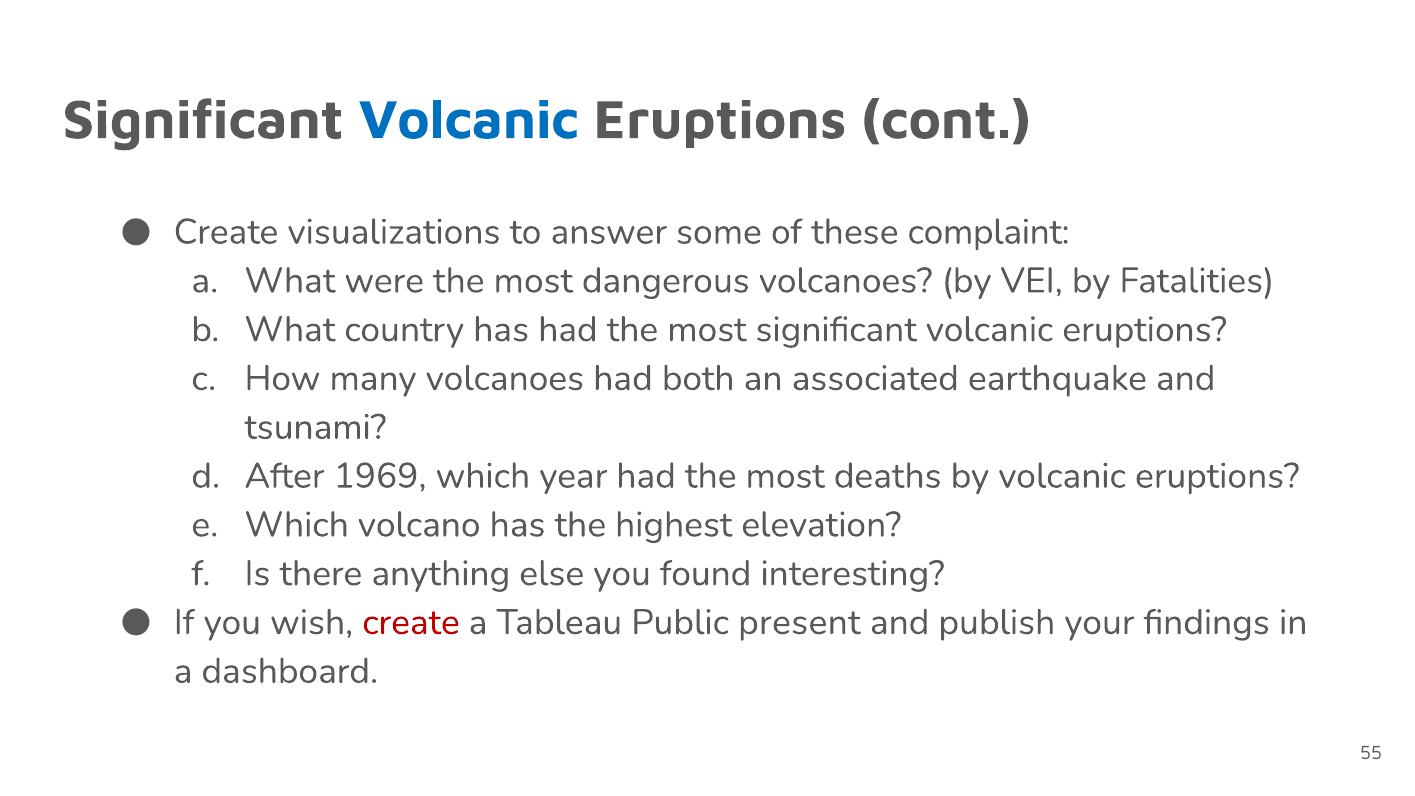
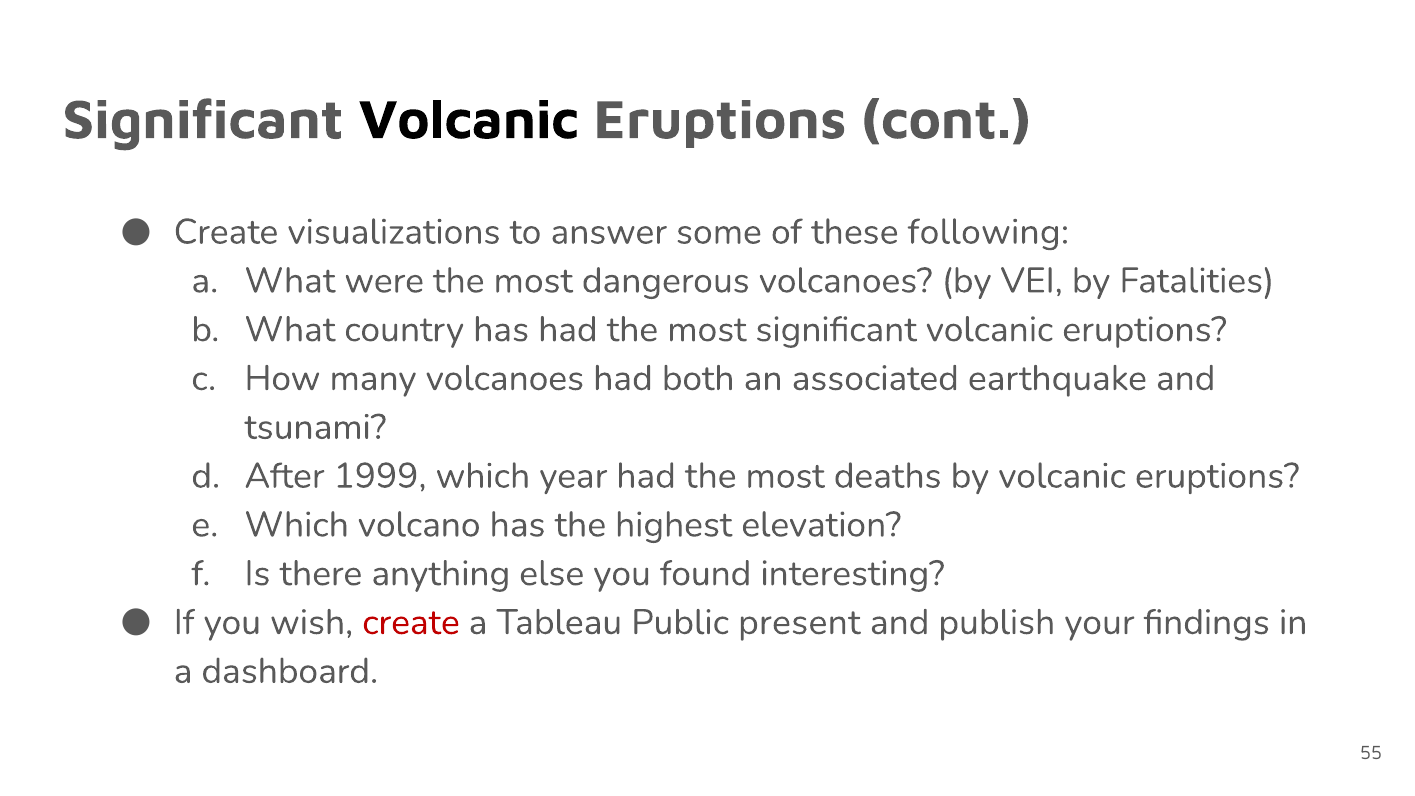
Volcanic at (469, 120) colour: blue -> black
complaint: complaint -> following
1969: 1969 -> 1999
